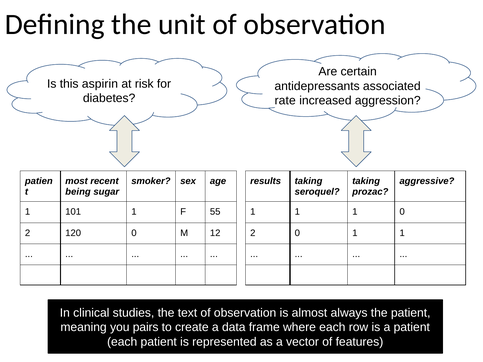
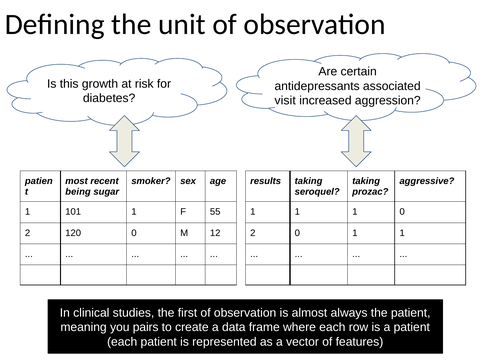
aspirin: aspirin -> growth
rate: rate -> visit
text: text -> first
